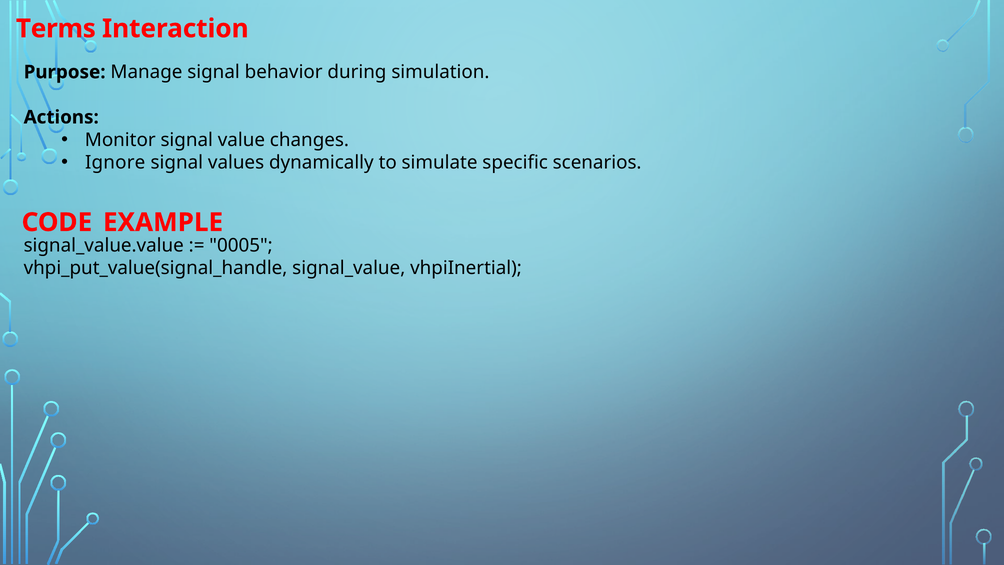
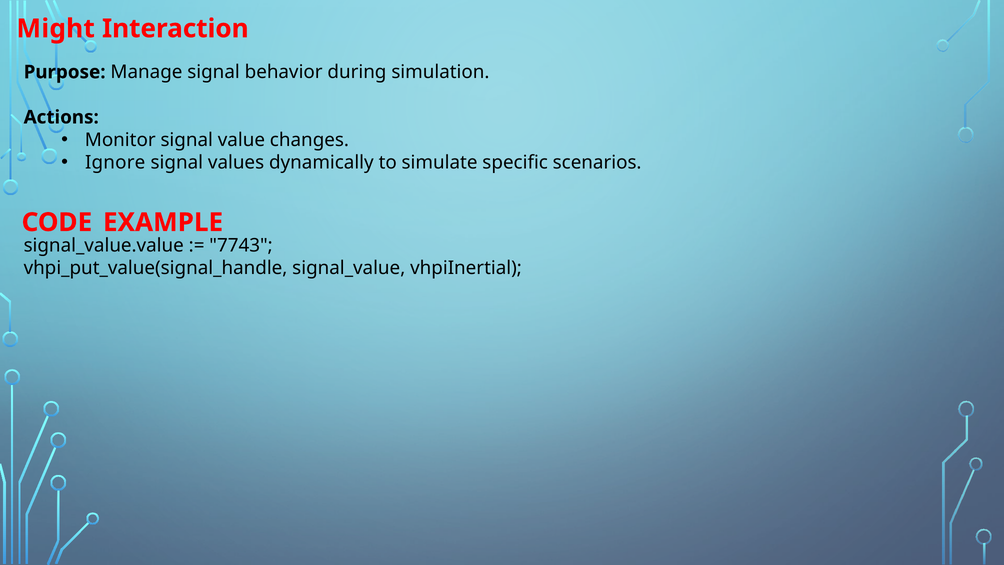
Terms: Terms -> Might
0005: 0005 -> 7743
